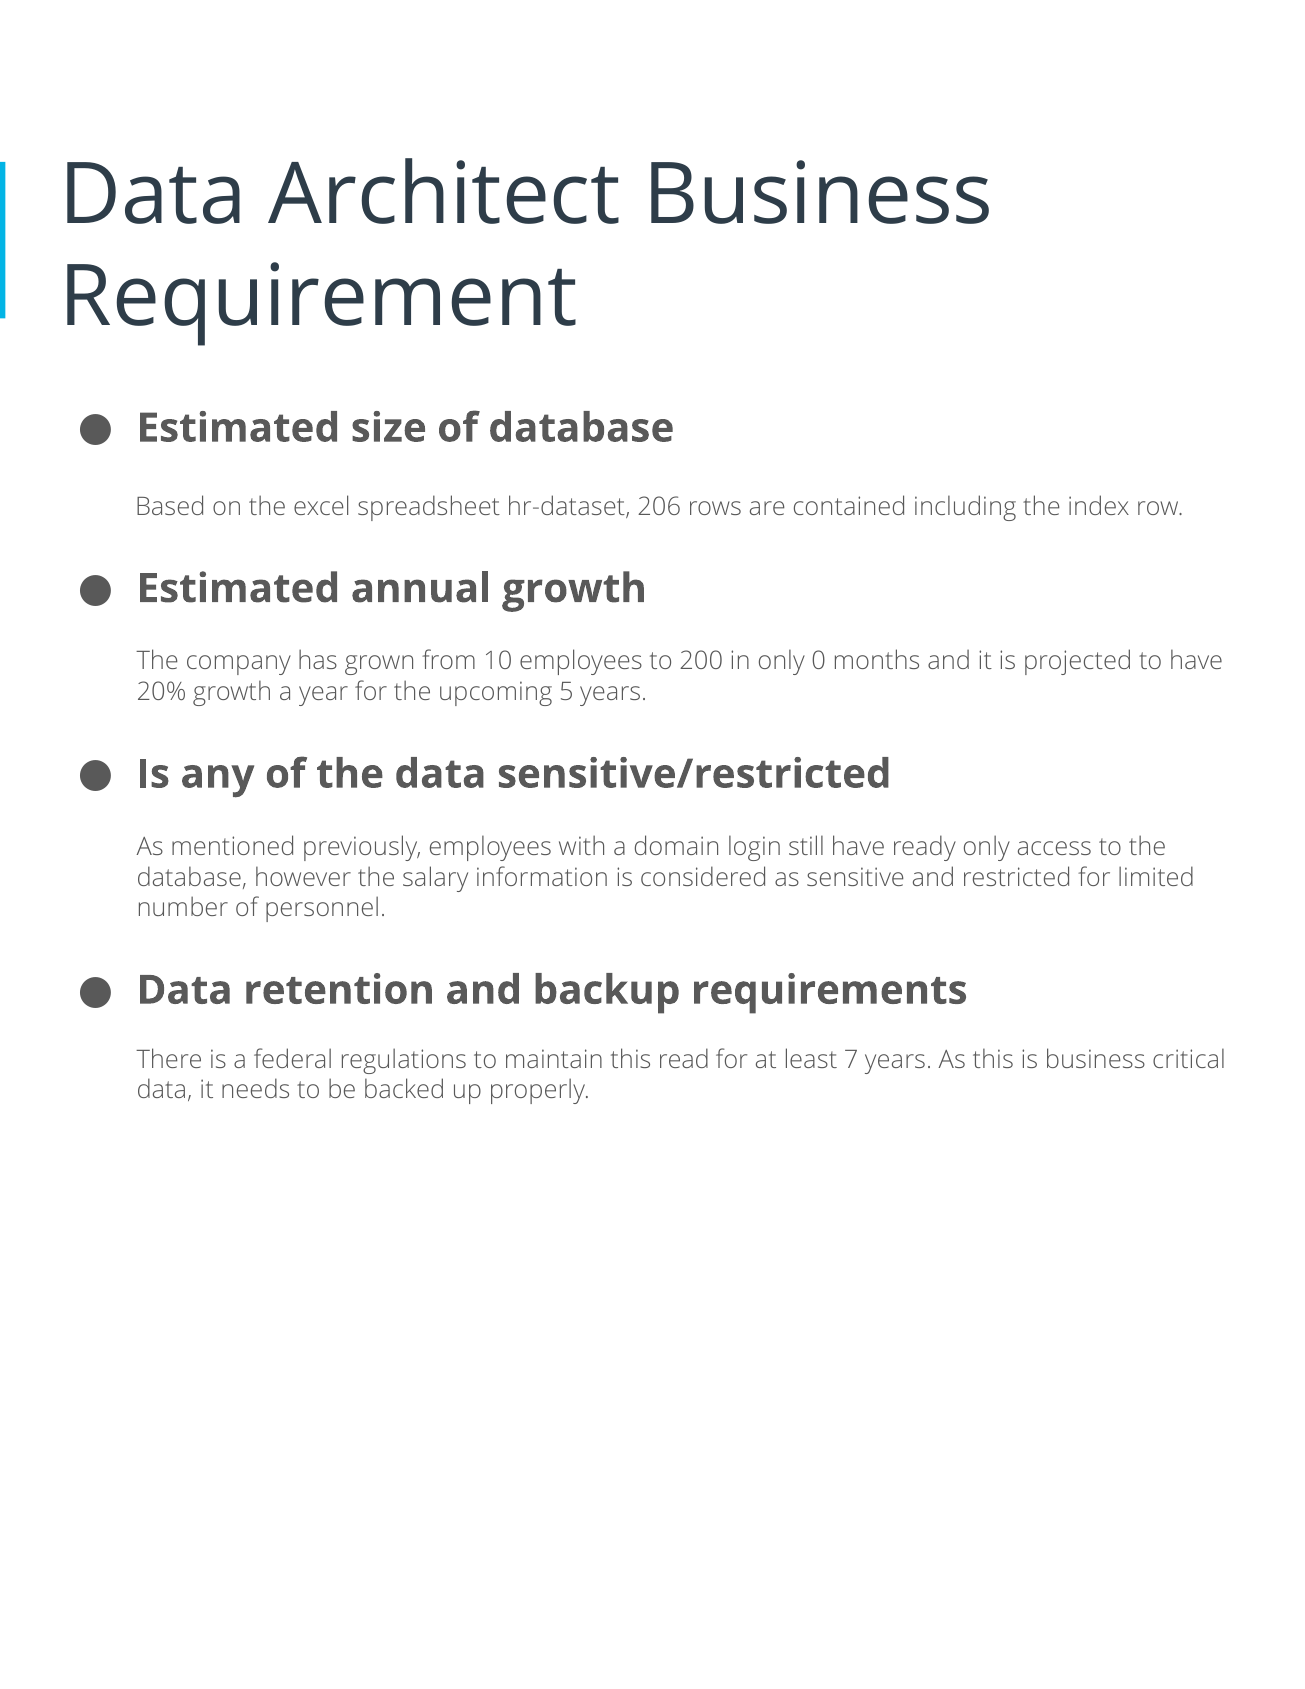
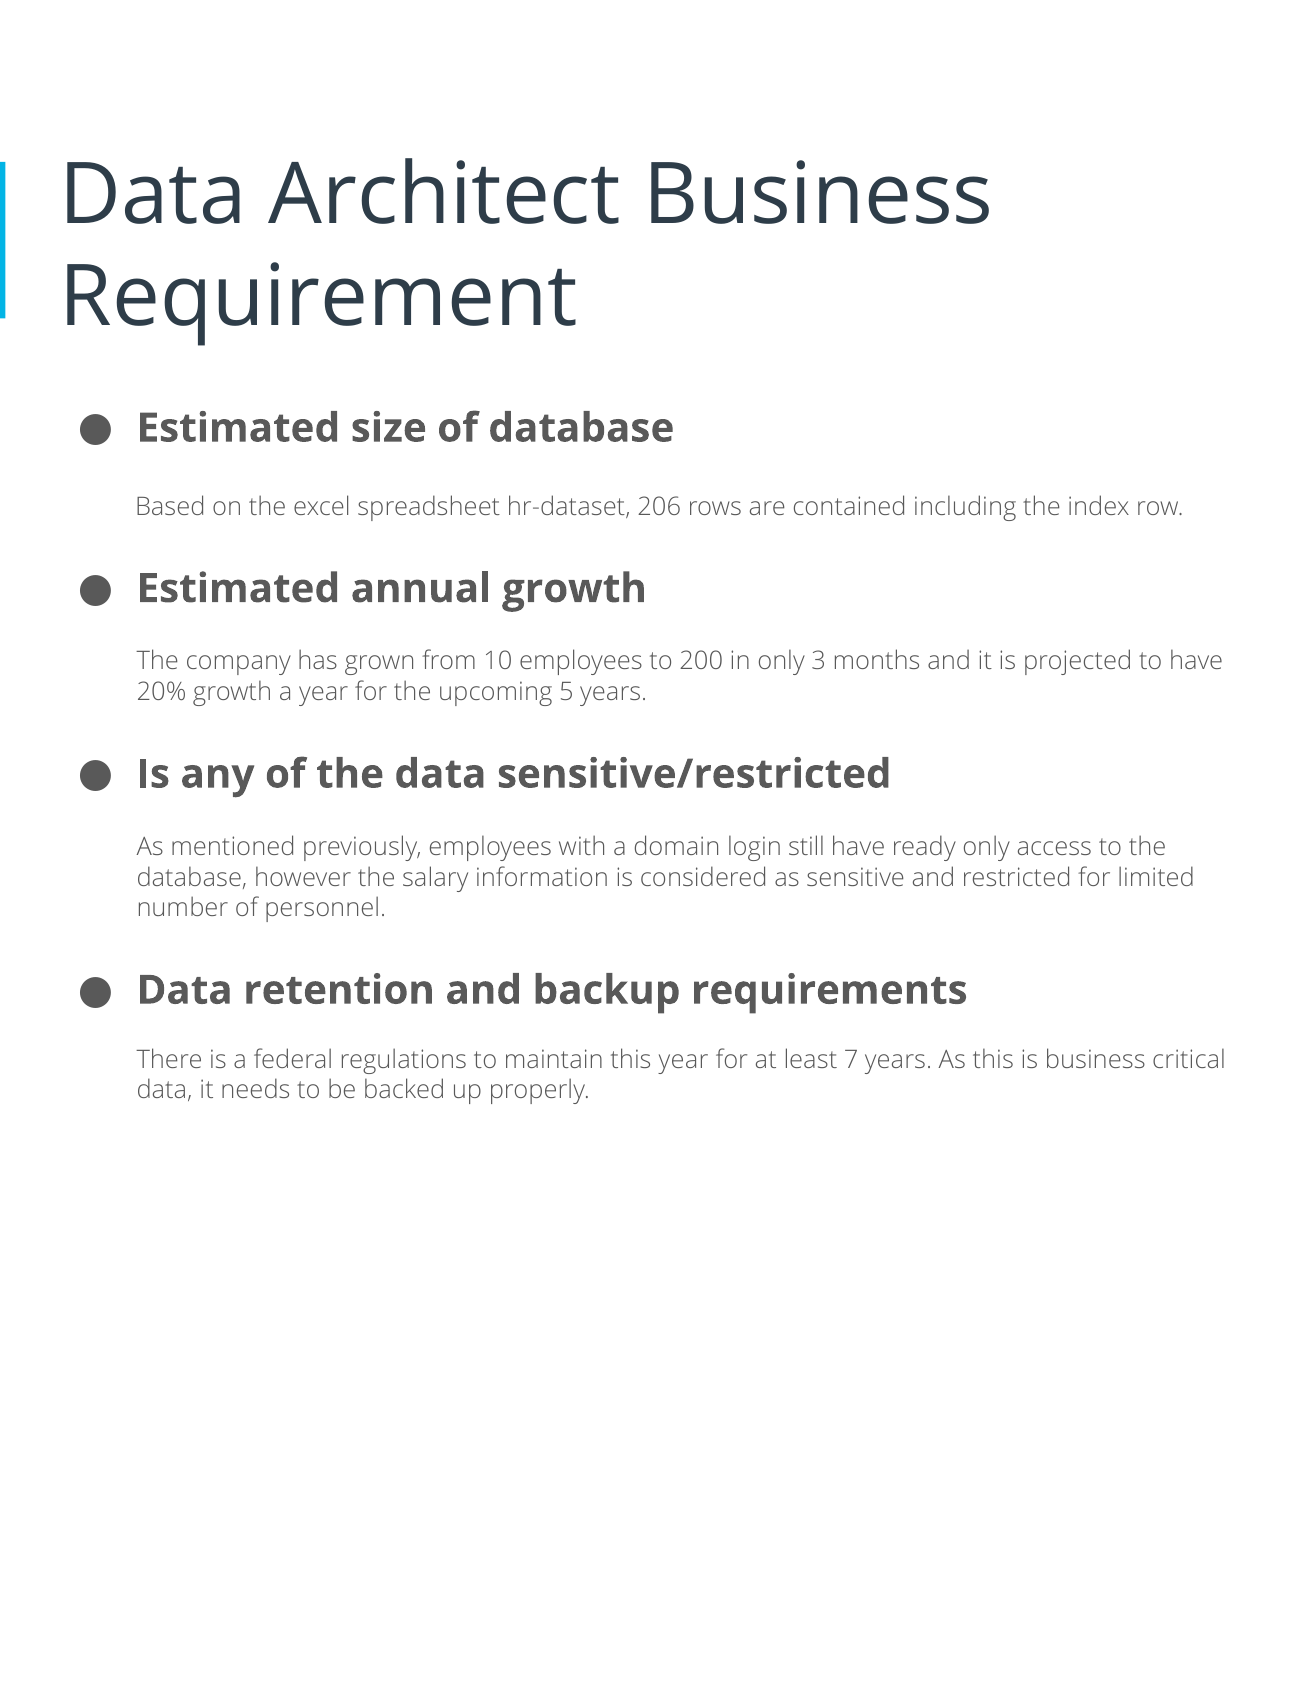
0: 0 -> 3
this read: read -> year
